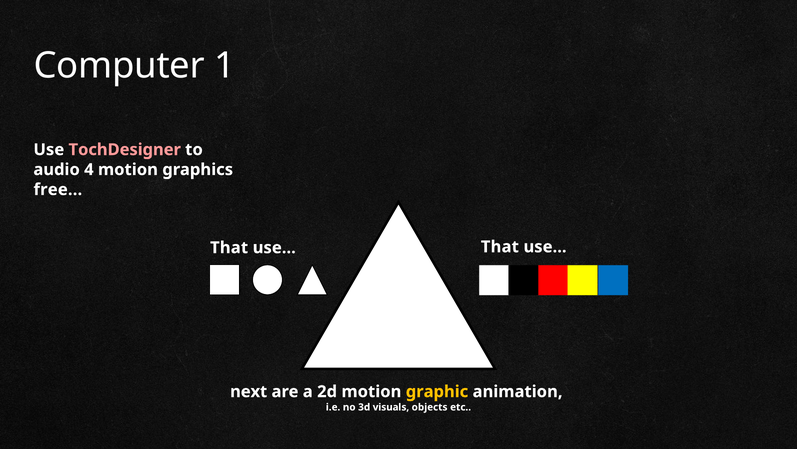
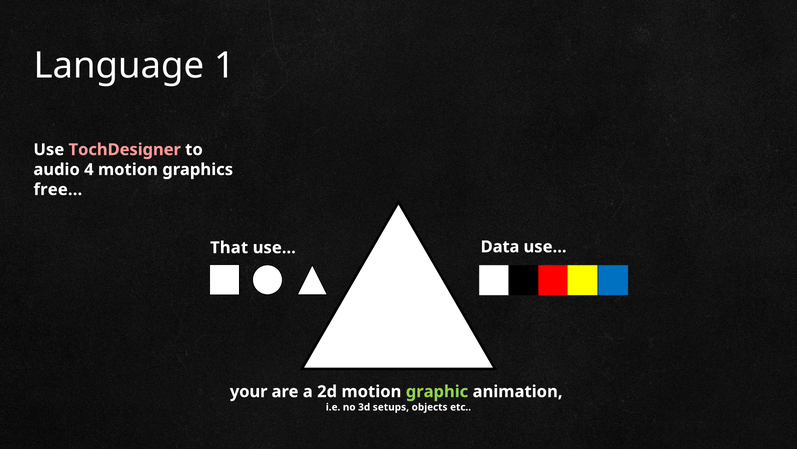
Computer: Computer -> Language
use That: That -> Data
next: next -> your
graphic colour: yellow -> light green
visuals: visuals -> setups
